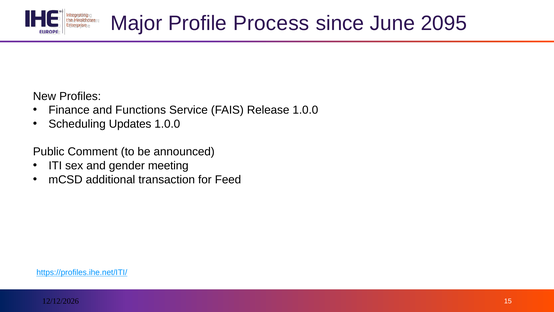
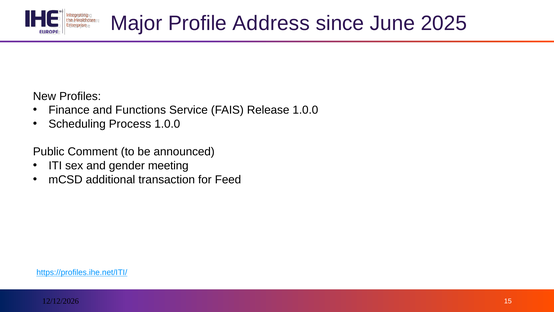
Process: Process -> Address
2095: 2095 -> 2025
Updates: Updates -> Process
